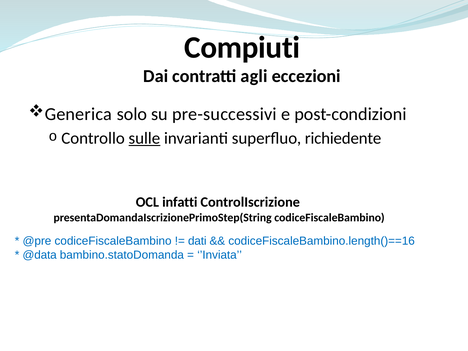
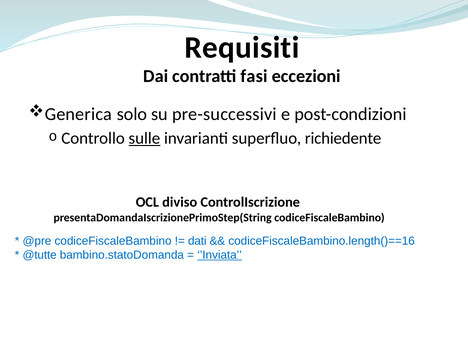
Compiuti: Compiuti -> Requisiti
agli: agli -> fasi
infatti: infatti -> diviso
@data: @data -> @tutte
’Inviata underline: none -> present
